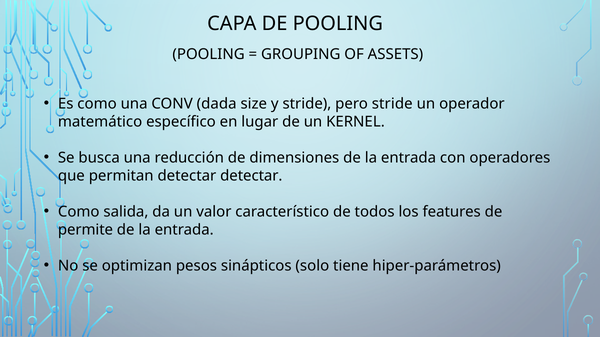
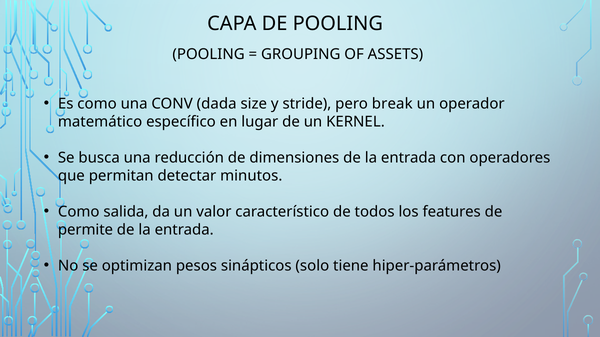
pero stride: stride -> break
detectar detectar: detectar -> minutos
